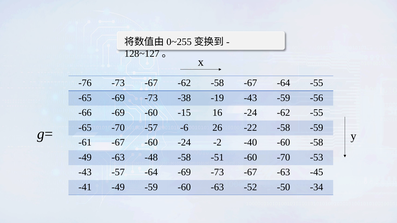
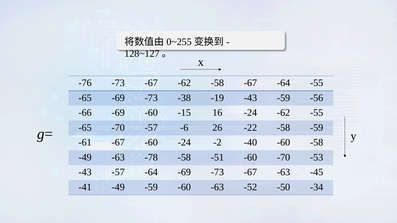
-48: -48 -> -78
